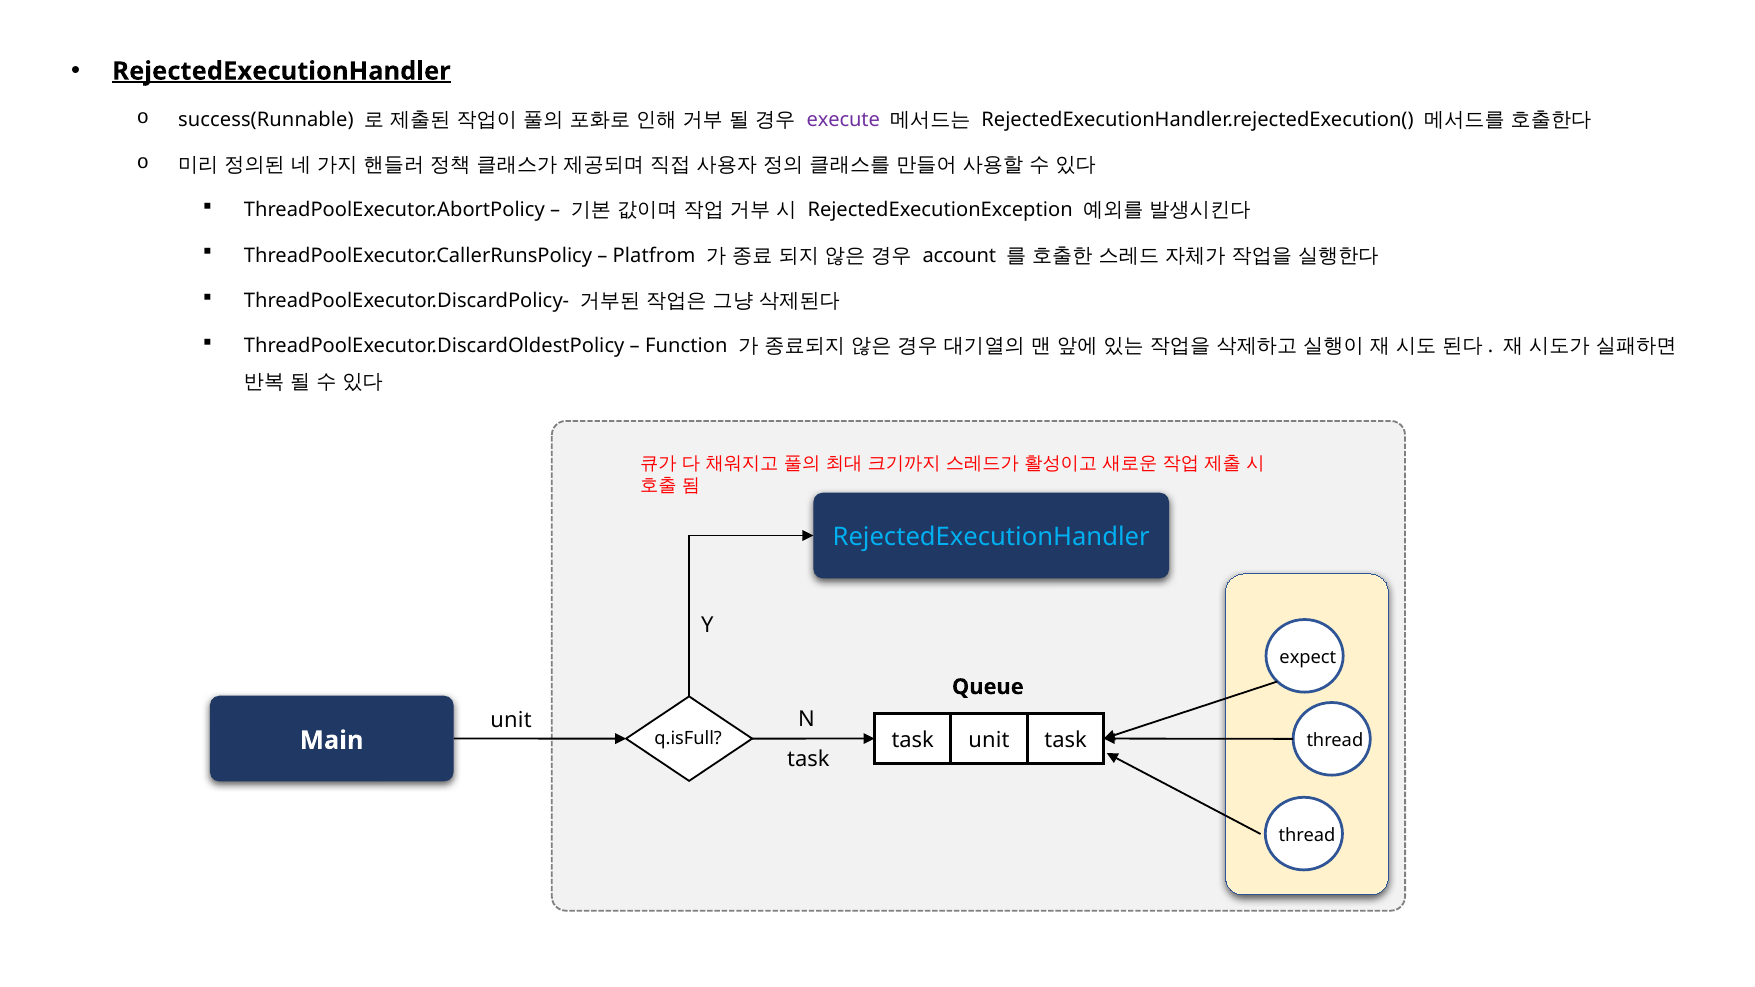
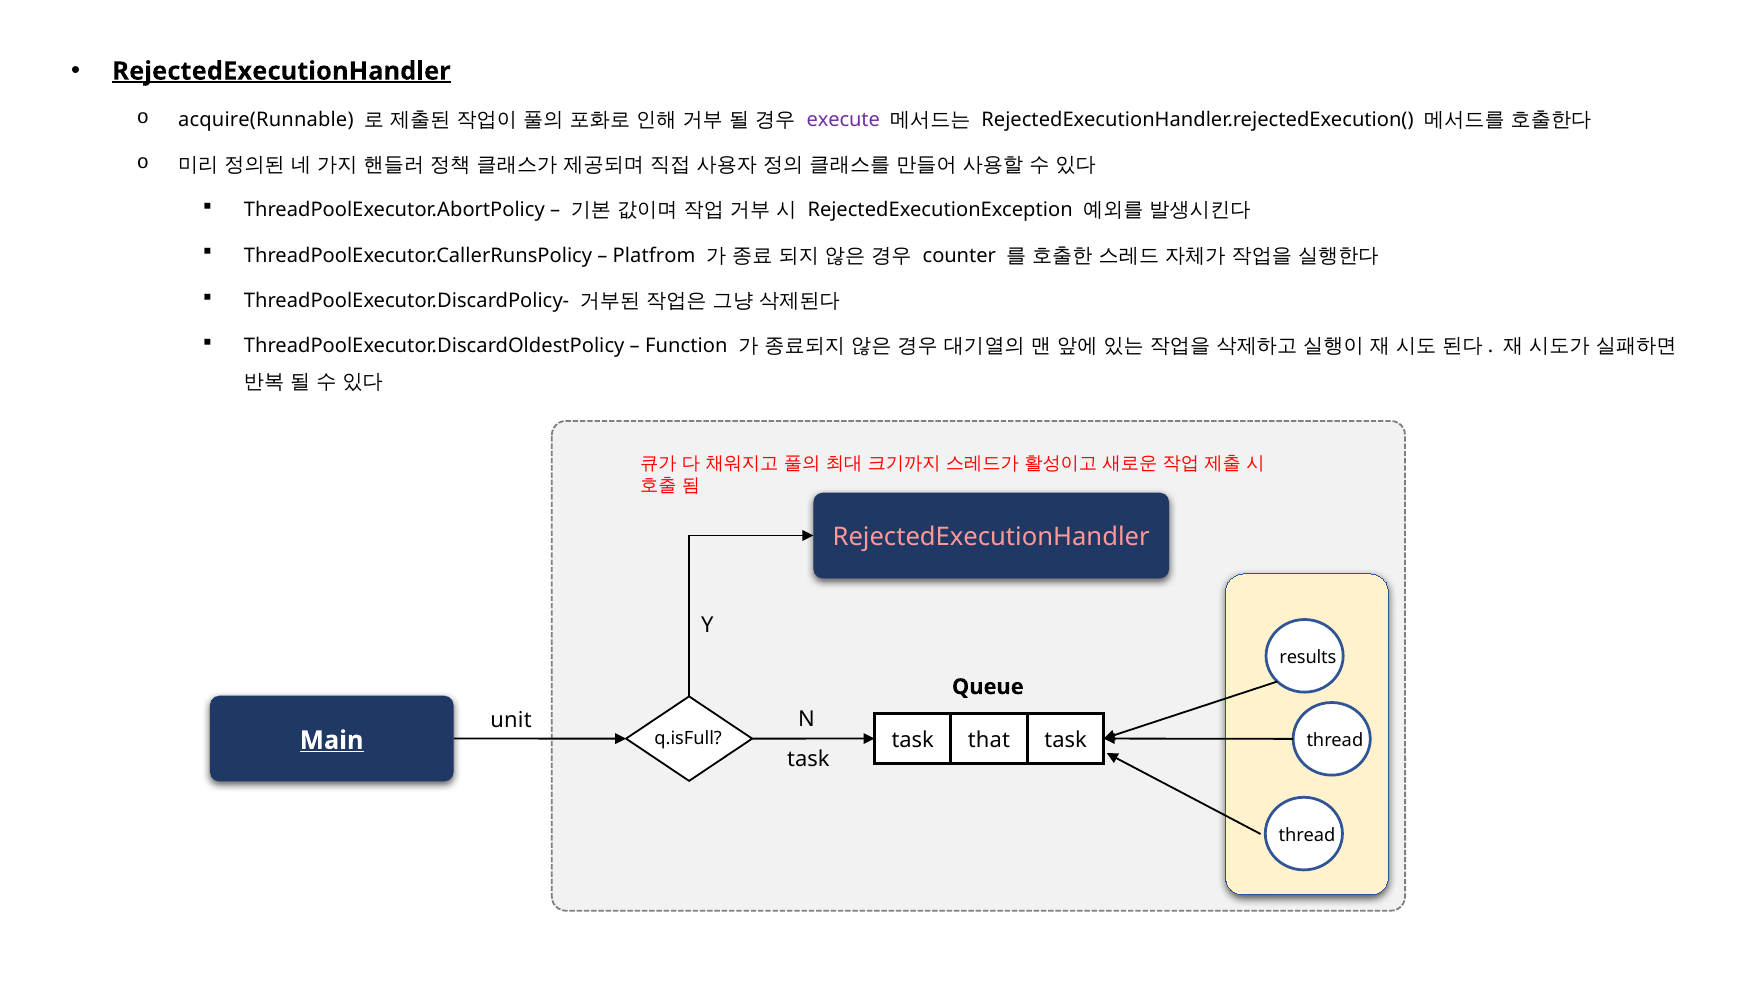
success(Runnable: success(Runnable -> acquire(Runnable
account: account -> counter
RejectedExecutionHandler at (991, 537) colour: light blue -> pink
expect: expect -> results
Main underline: none -> present
task unit: unit -> that
